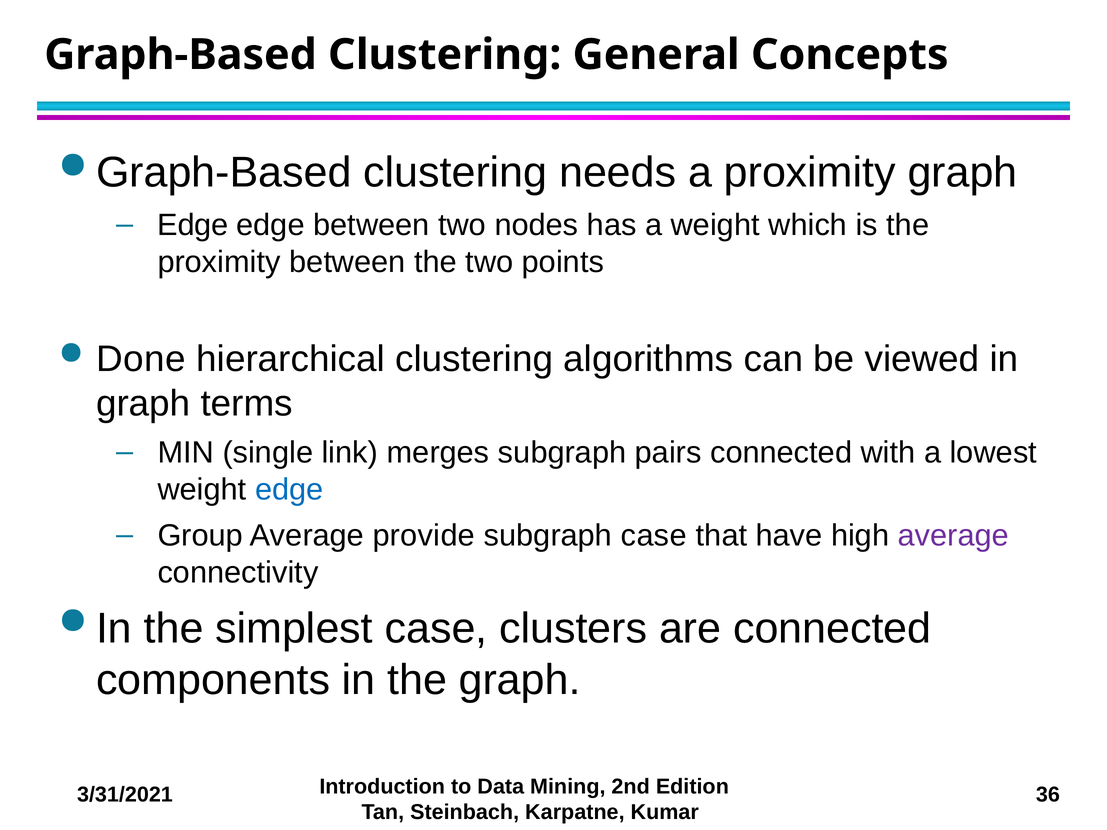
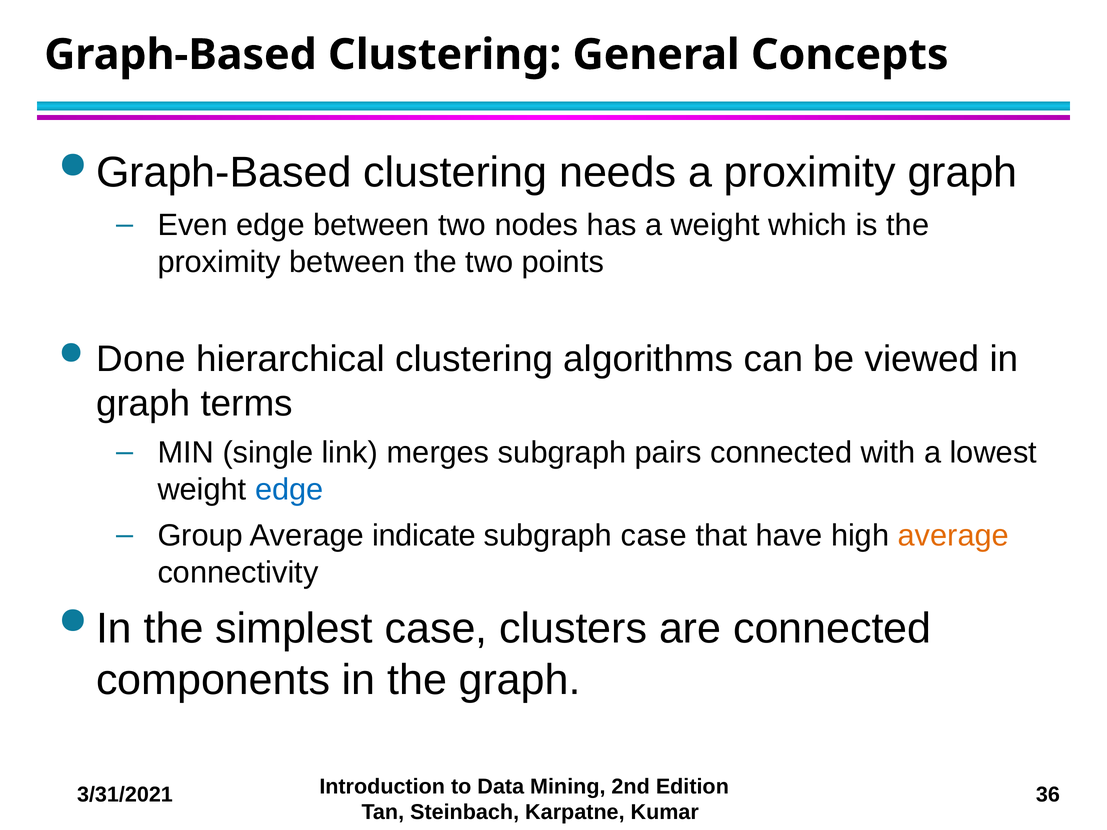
Edge at (193, 225): Edge -> Even
provide: provide -> indicate
average at (953, 536) colour: purple -> orange
